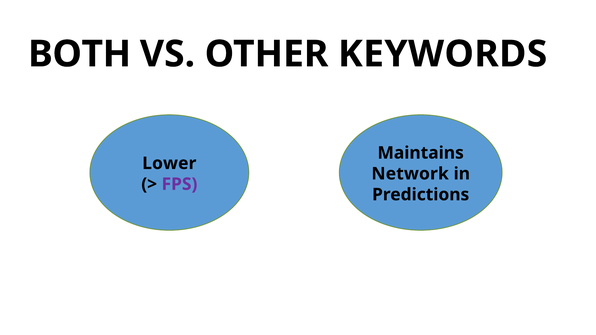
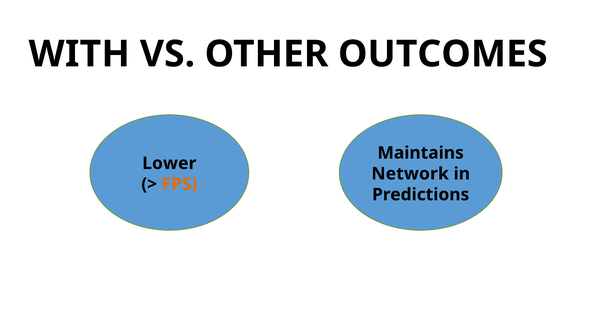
BOTH: BOTH -> WITH
KEYWORDS: KEYWORDS -> OUTCOMES
FPS colour: purple -> orange
